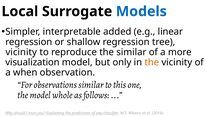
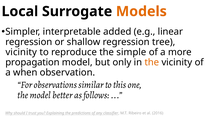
Models colour: blue -> orange
the similar: similar -> simple
visualization: visualization -> propagation
whole: whole -> better
